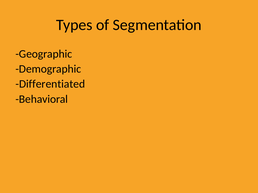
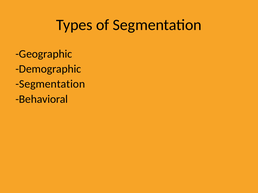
Differentiated at (50, 84): Differentiated -> Segmentation
